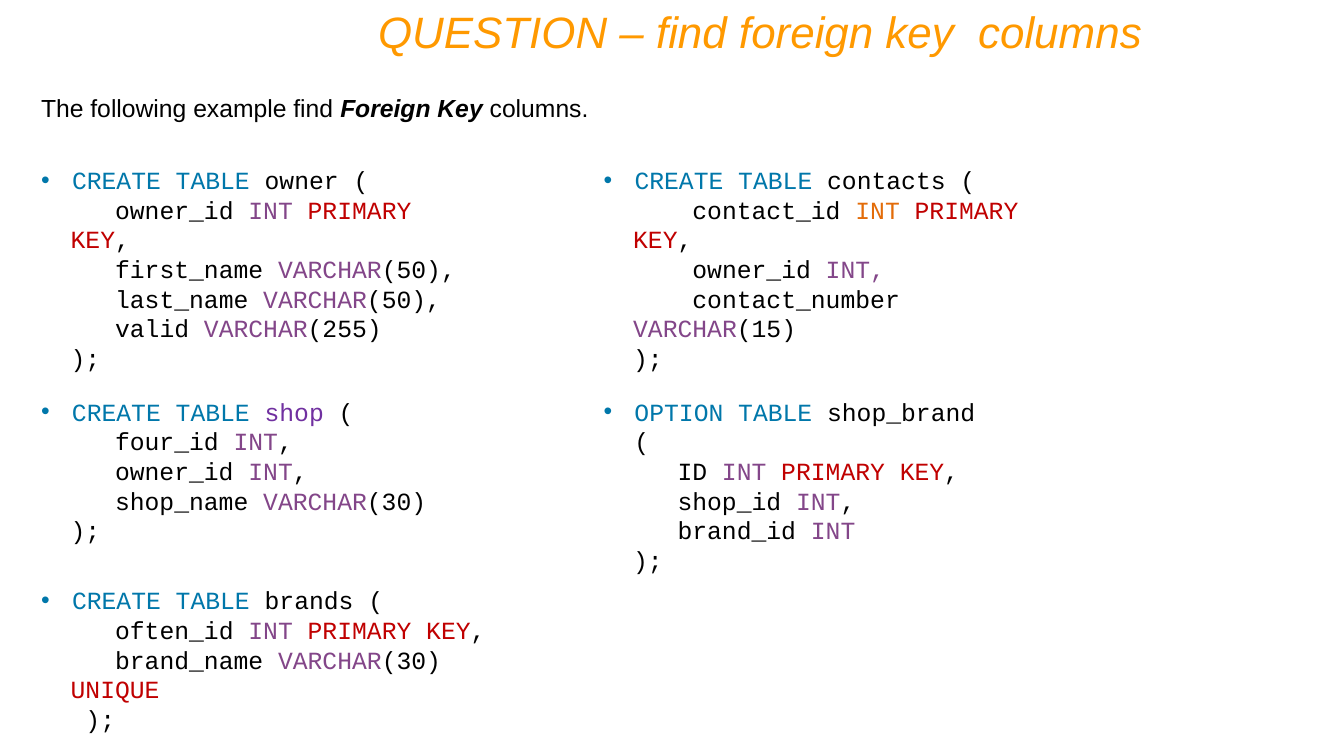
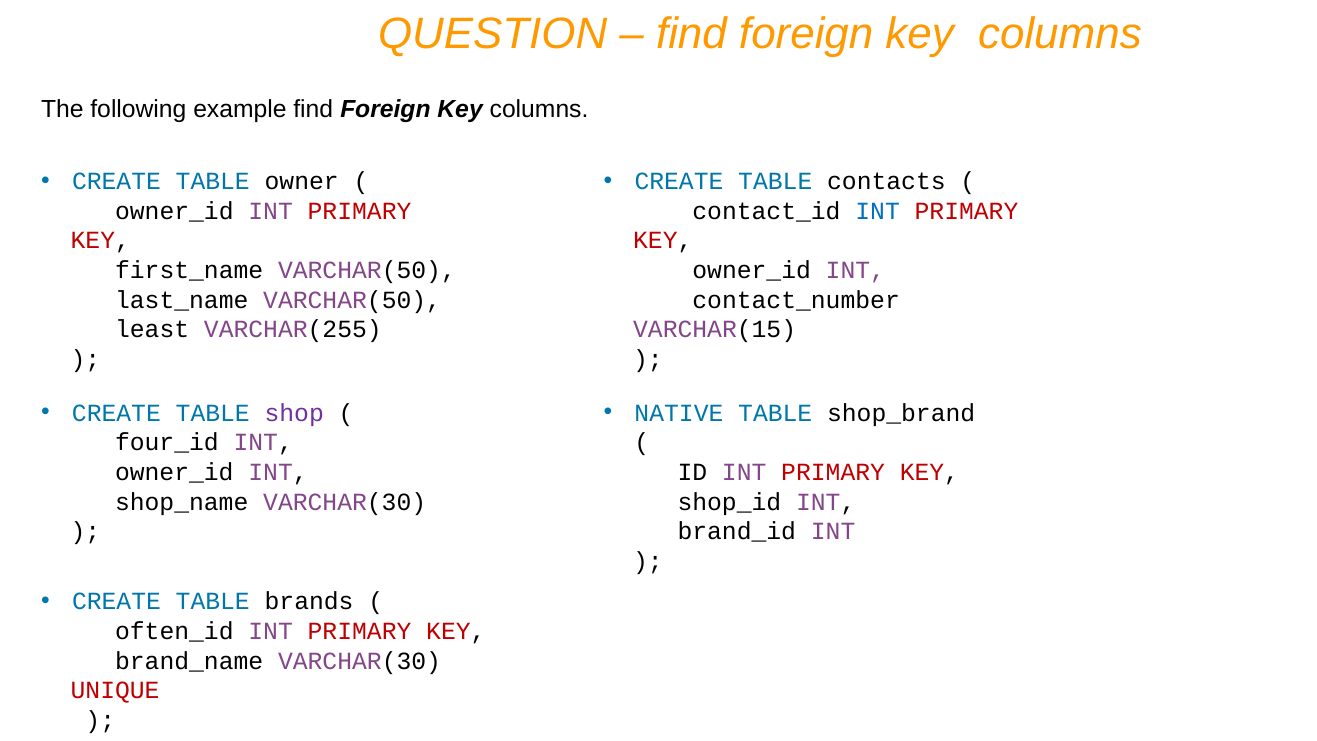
INT at (878, 211) colour: orange -> blue
valid: valid -> least
OPTION: OPTION -> NATIVE
